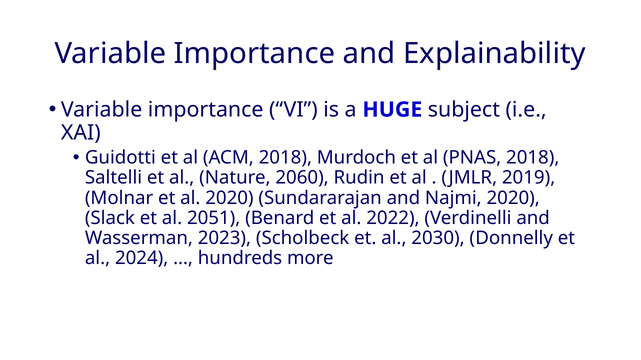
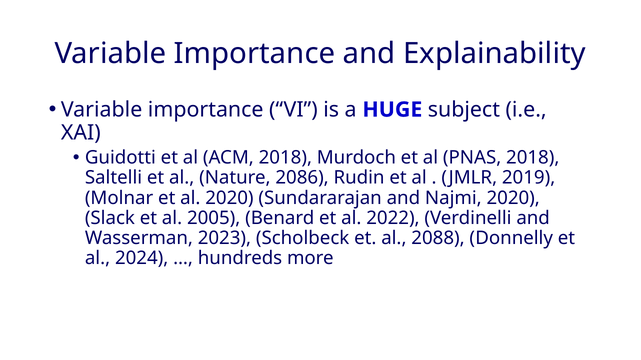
2060: 2060 -> 2086
2051: 2051 -> 2005
2030: 2030 -> 2088
